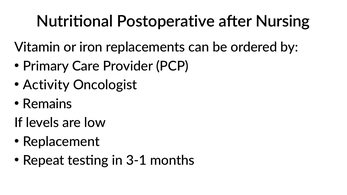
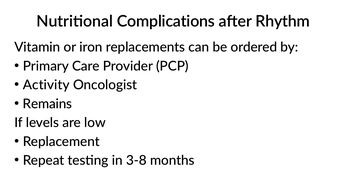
Postoperative: Postoperative -> Complications
Nursing: Nursing -> Rhythm
3-1: 3-1 -> 3-8
